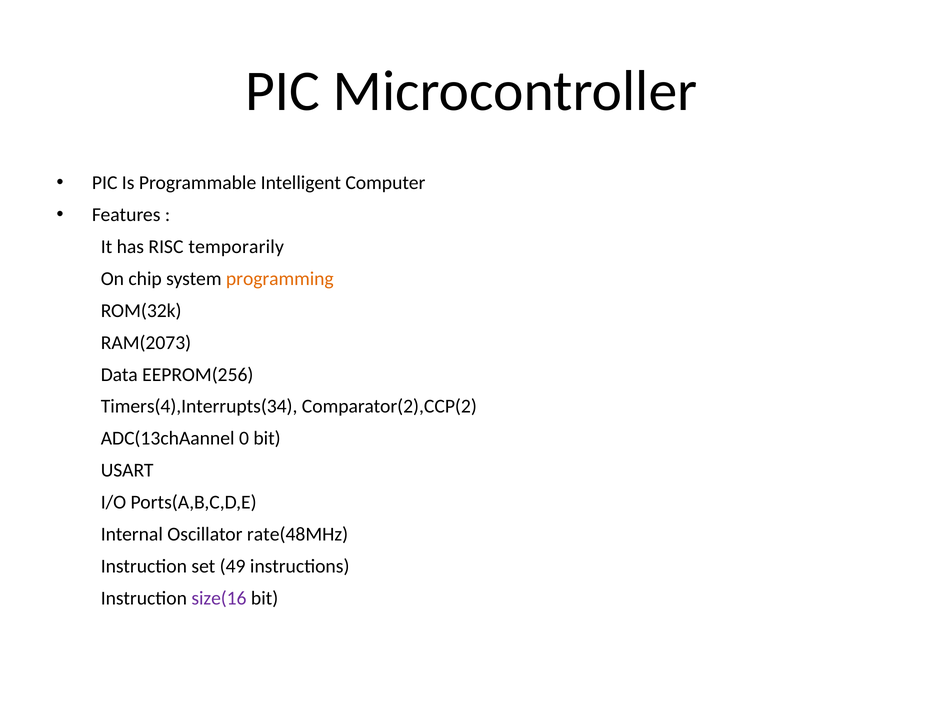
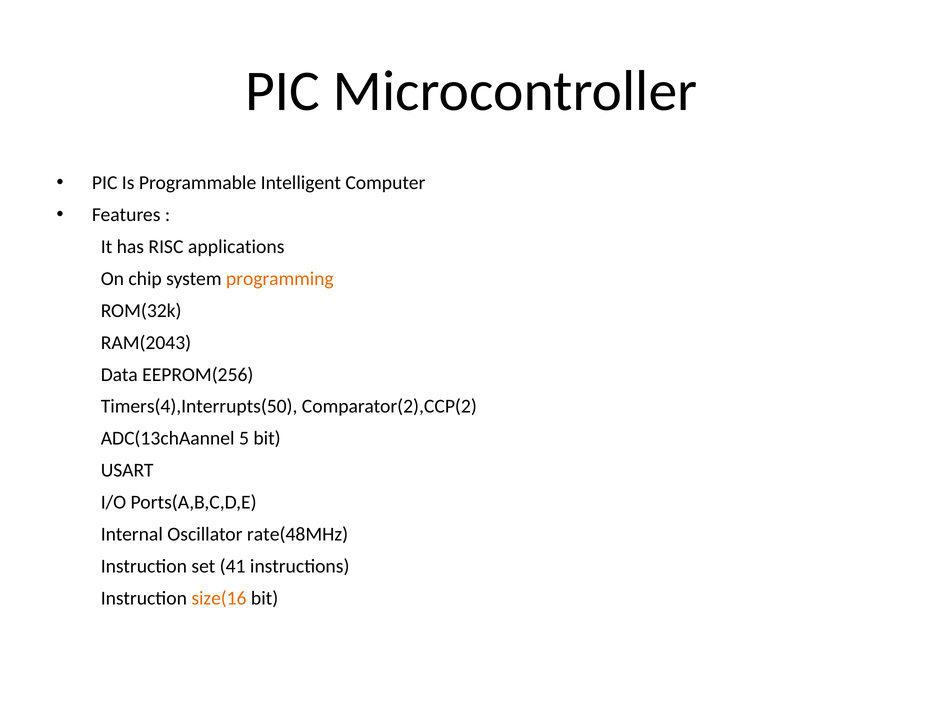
temporarily: temporarily -> applications
RAM(2073: RAM(2073 -> RAM(2043
Timers(4),Interrupts(34: Timers(4),Interrupts(34 -> Timers(4),Interrupts(50
0: 0 -> 5
49: 49 -> 41
size(16 colour: purple -> orange
